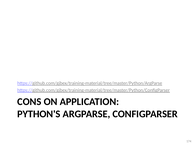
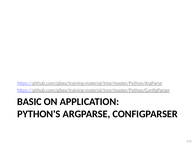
CONS: CONS -> BASIC
